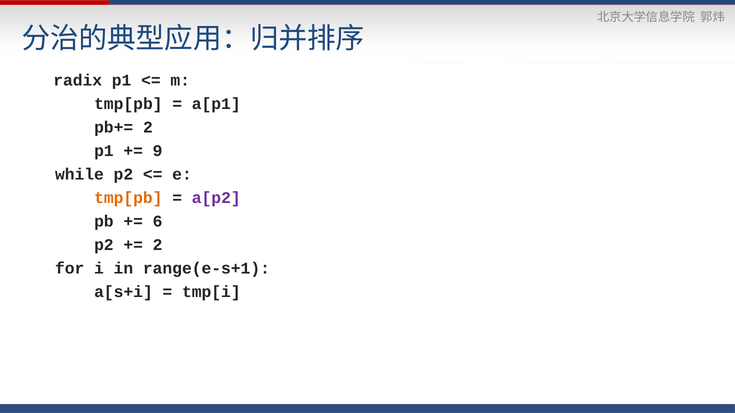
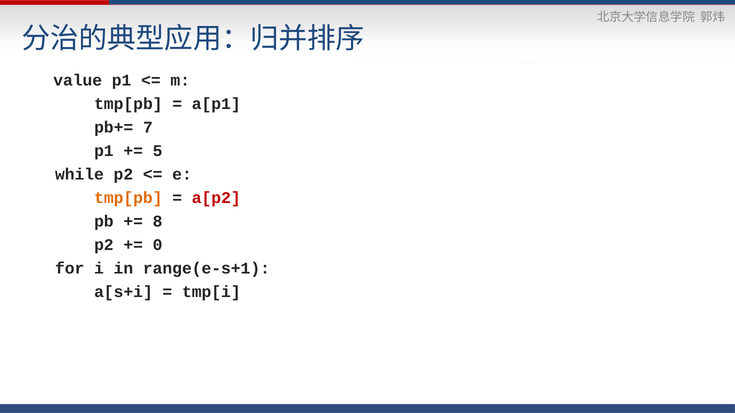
radix: radix -> value
pb+= 2: 2 -> 7
9: 9 -> 5
a[p2 colour: purple -> red
6: 6 -> 8
2 at (158, 245): 2 -> 0
